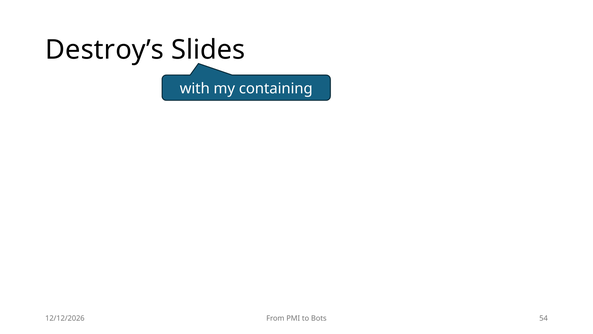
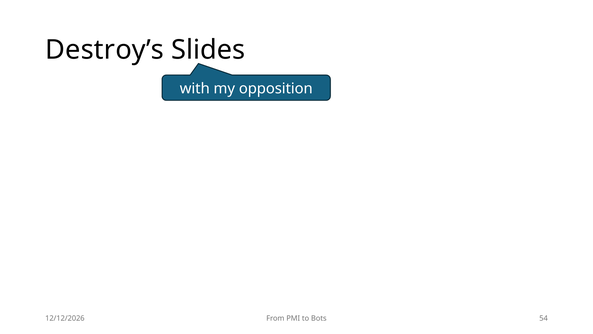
containing: containing -> opposition
